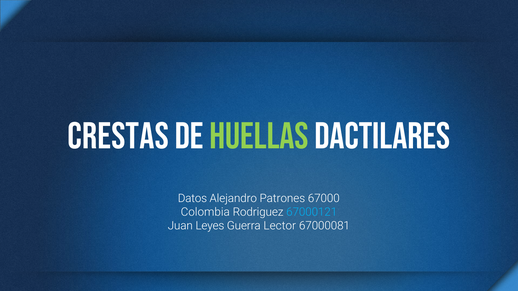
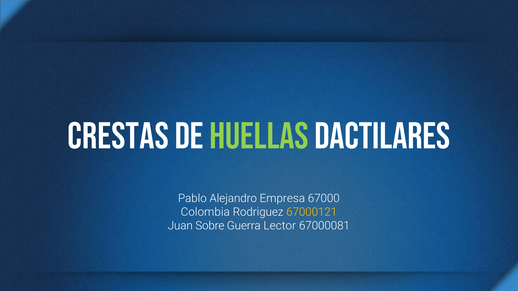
Datos: Datos -> Pablo
Patrones: Patrones -> Empresa
67000121 colour: light blue -> yellow
Leyes: Leyes -> Sobre
